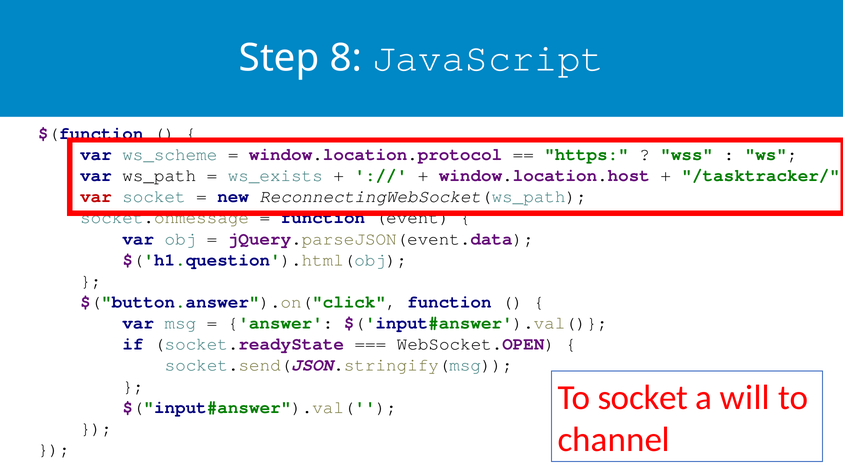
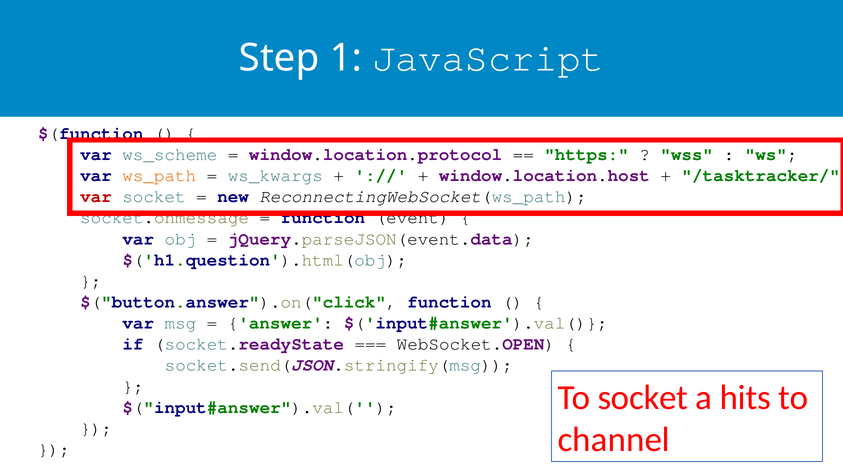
8: 8 -> 1
ws_path colour: black -> orange
ws_exists: ws_exists -> ws_kwargs
will: will -> hits
